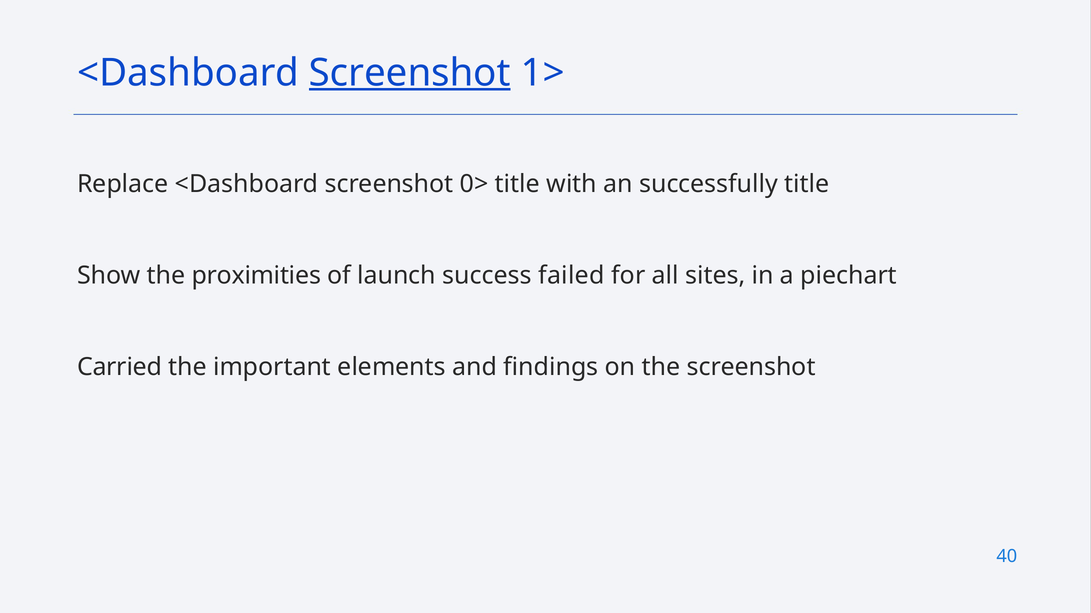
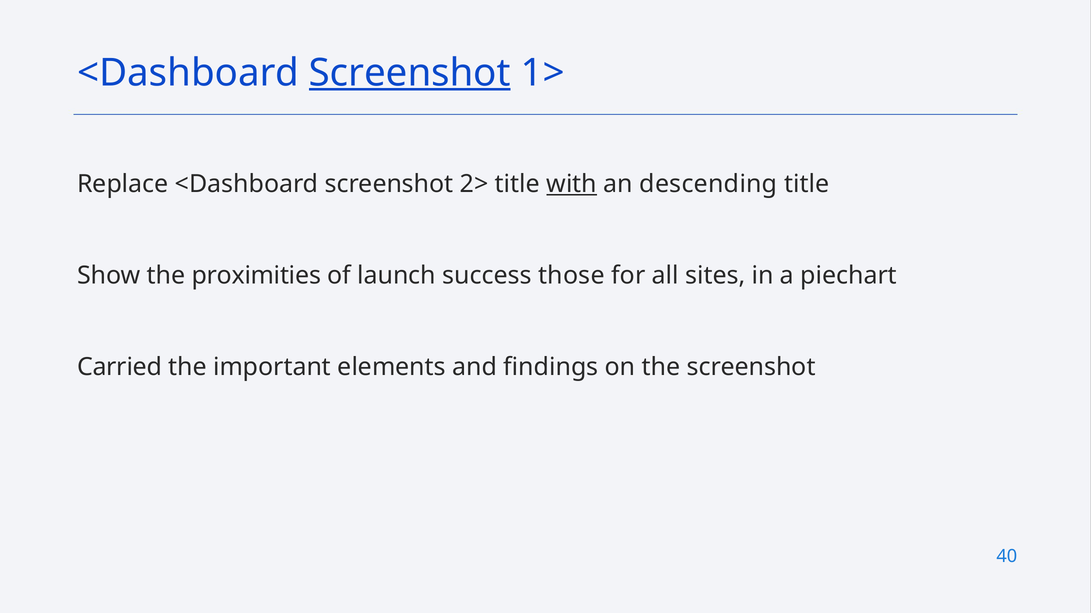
0>: 0> -> 2>
with underline: none -> present
successfully: successfully -> descending
failed: failed -> those
